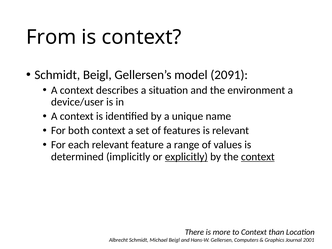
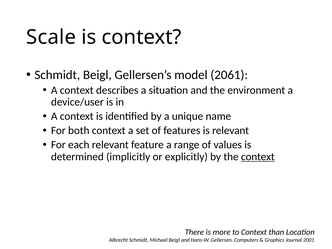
From: From -> Scale
2091: 2091 -> 2061
explicitly underline: present -> none
